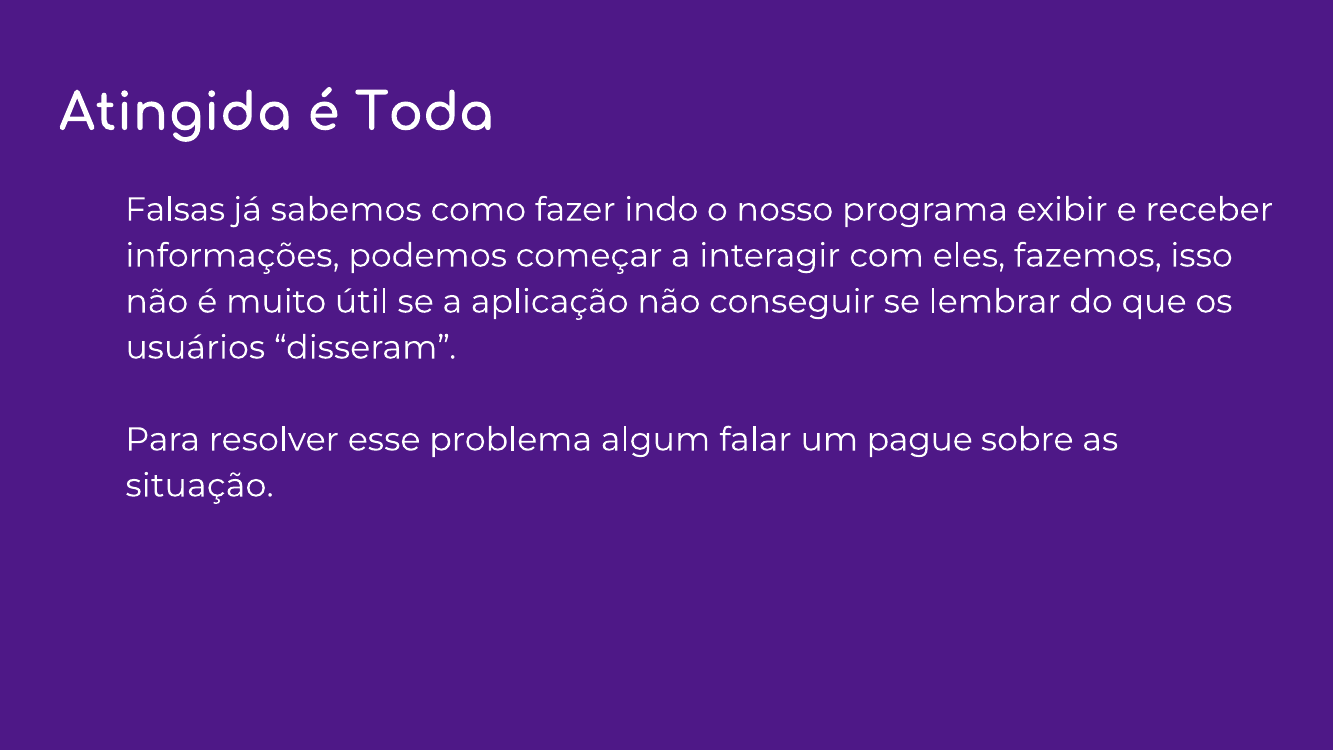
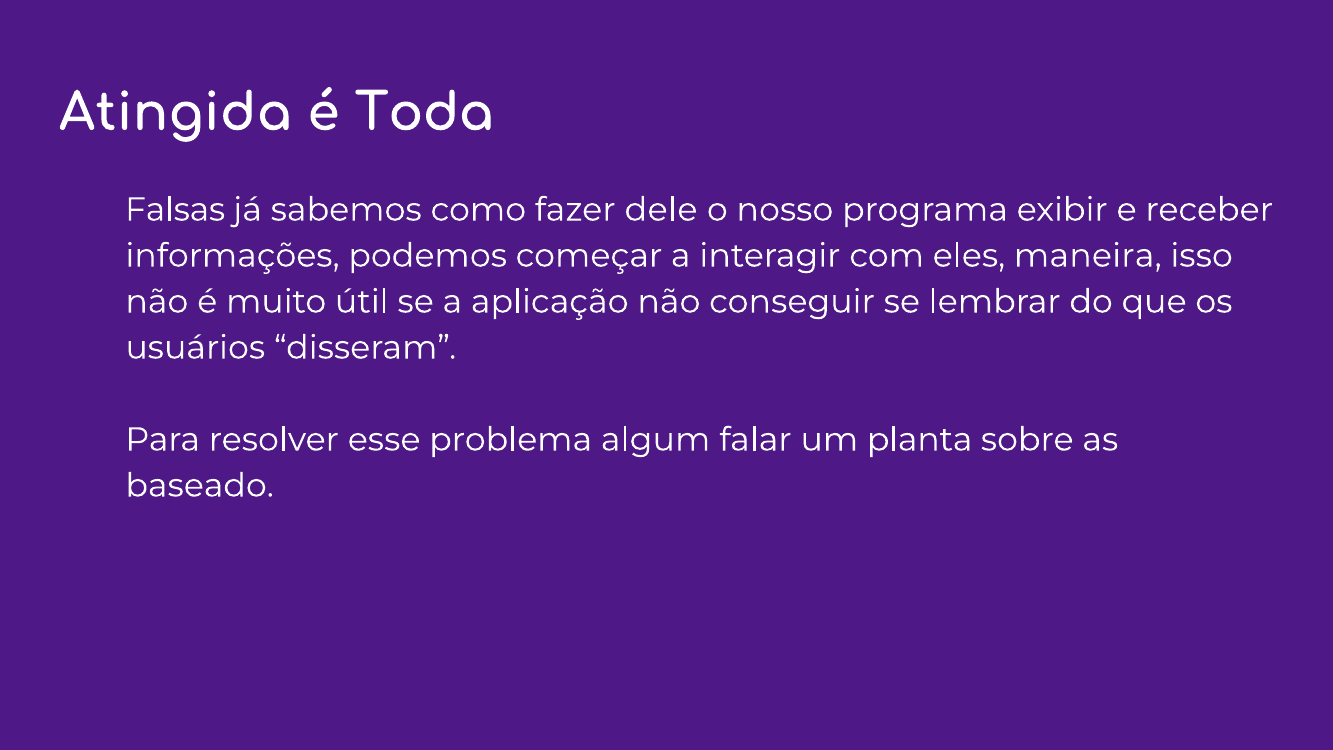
indo: indo -> dele
fazemos: fazemos -> maneira
pague: pague -> planta
situação: situação -> baseado
